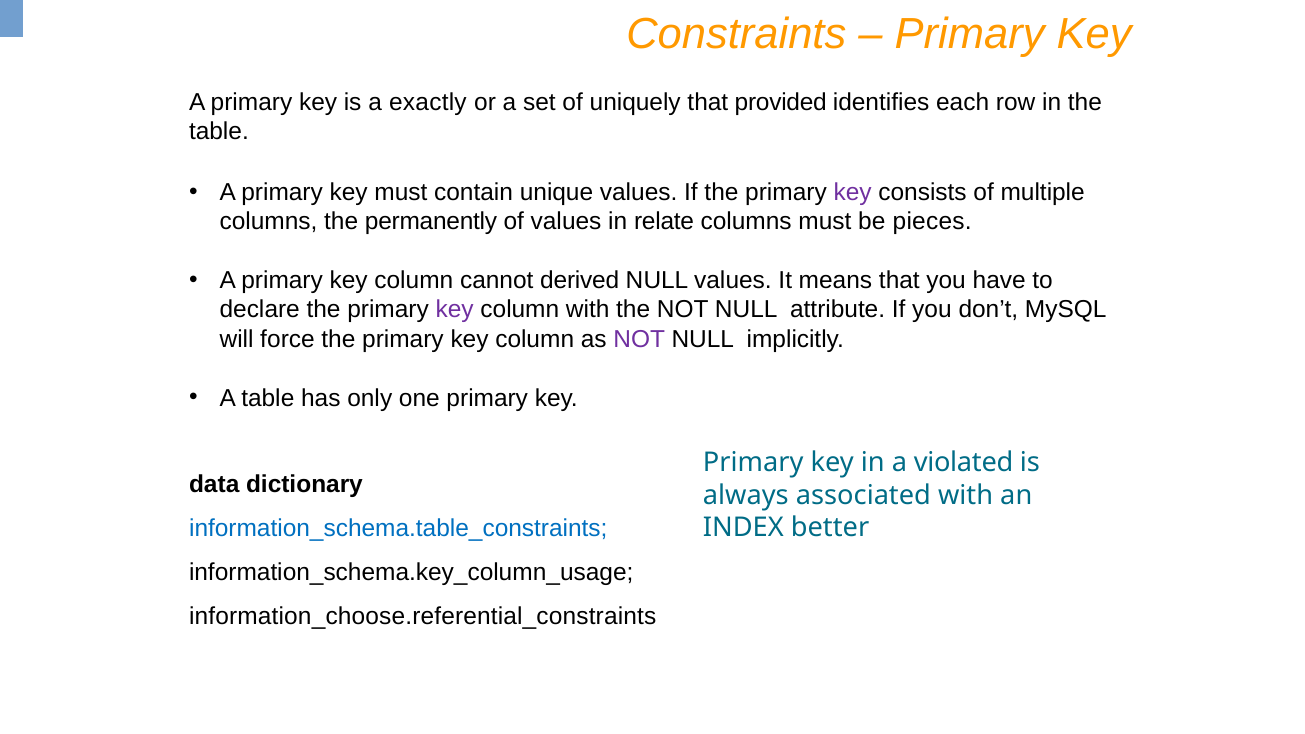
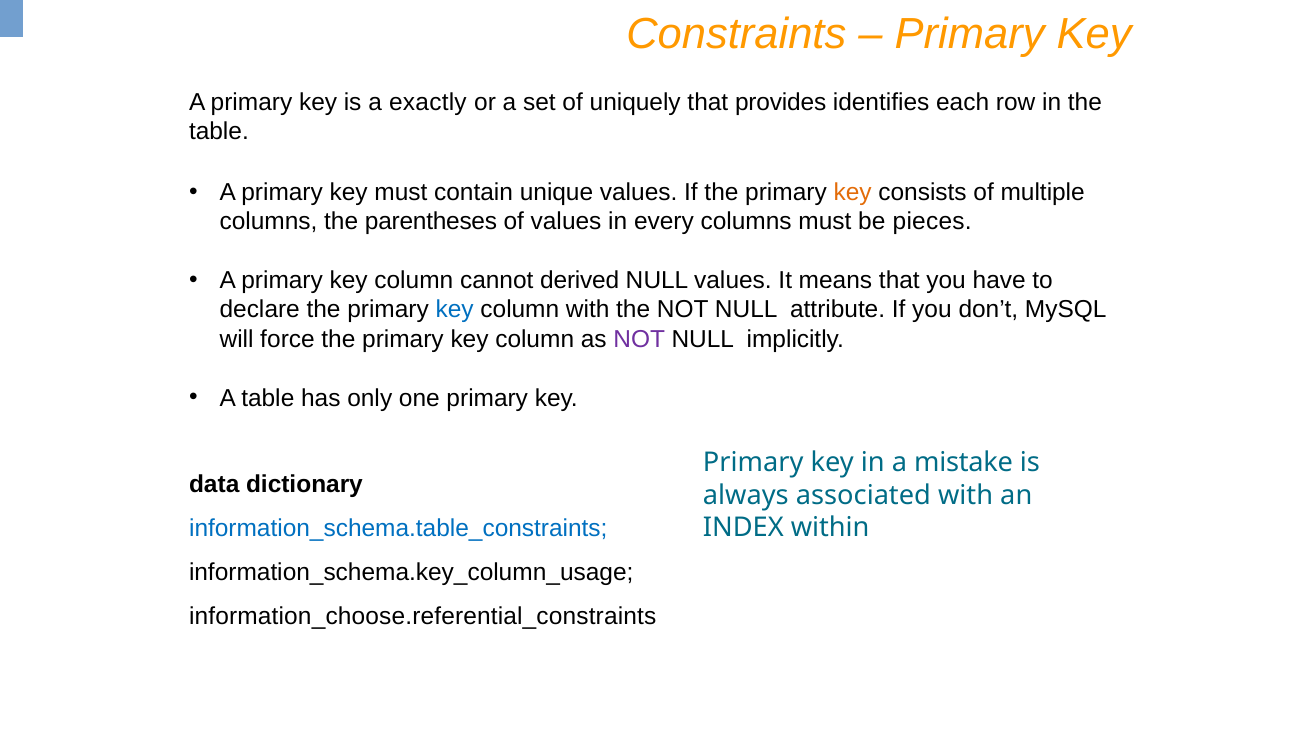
provided: provided -> provides
key at (853, 192) colour: purple -> orange
permanently: permanently -> parentheses
relate: relate -> every
key at (455, 310) colour: purple -> blue
violated: violated -> mistake
better: better -> within
